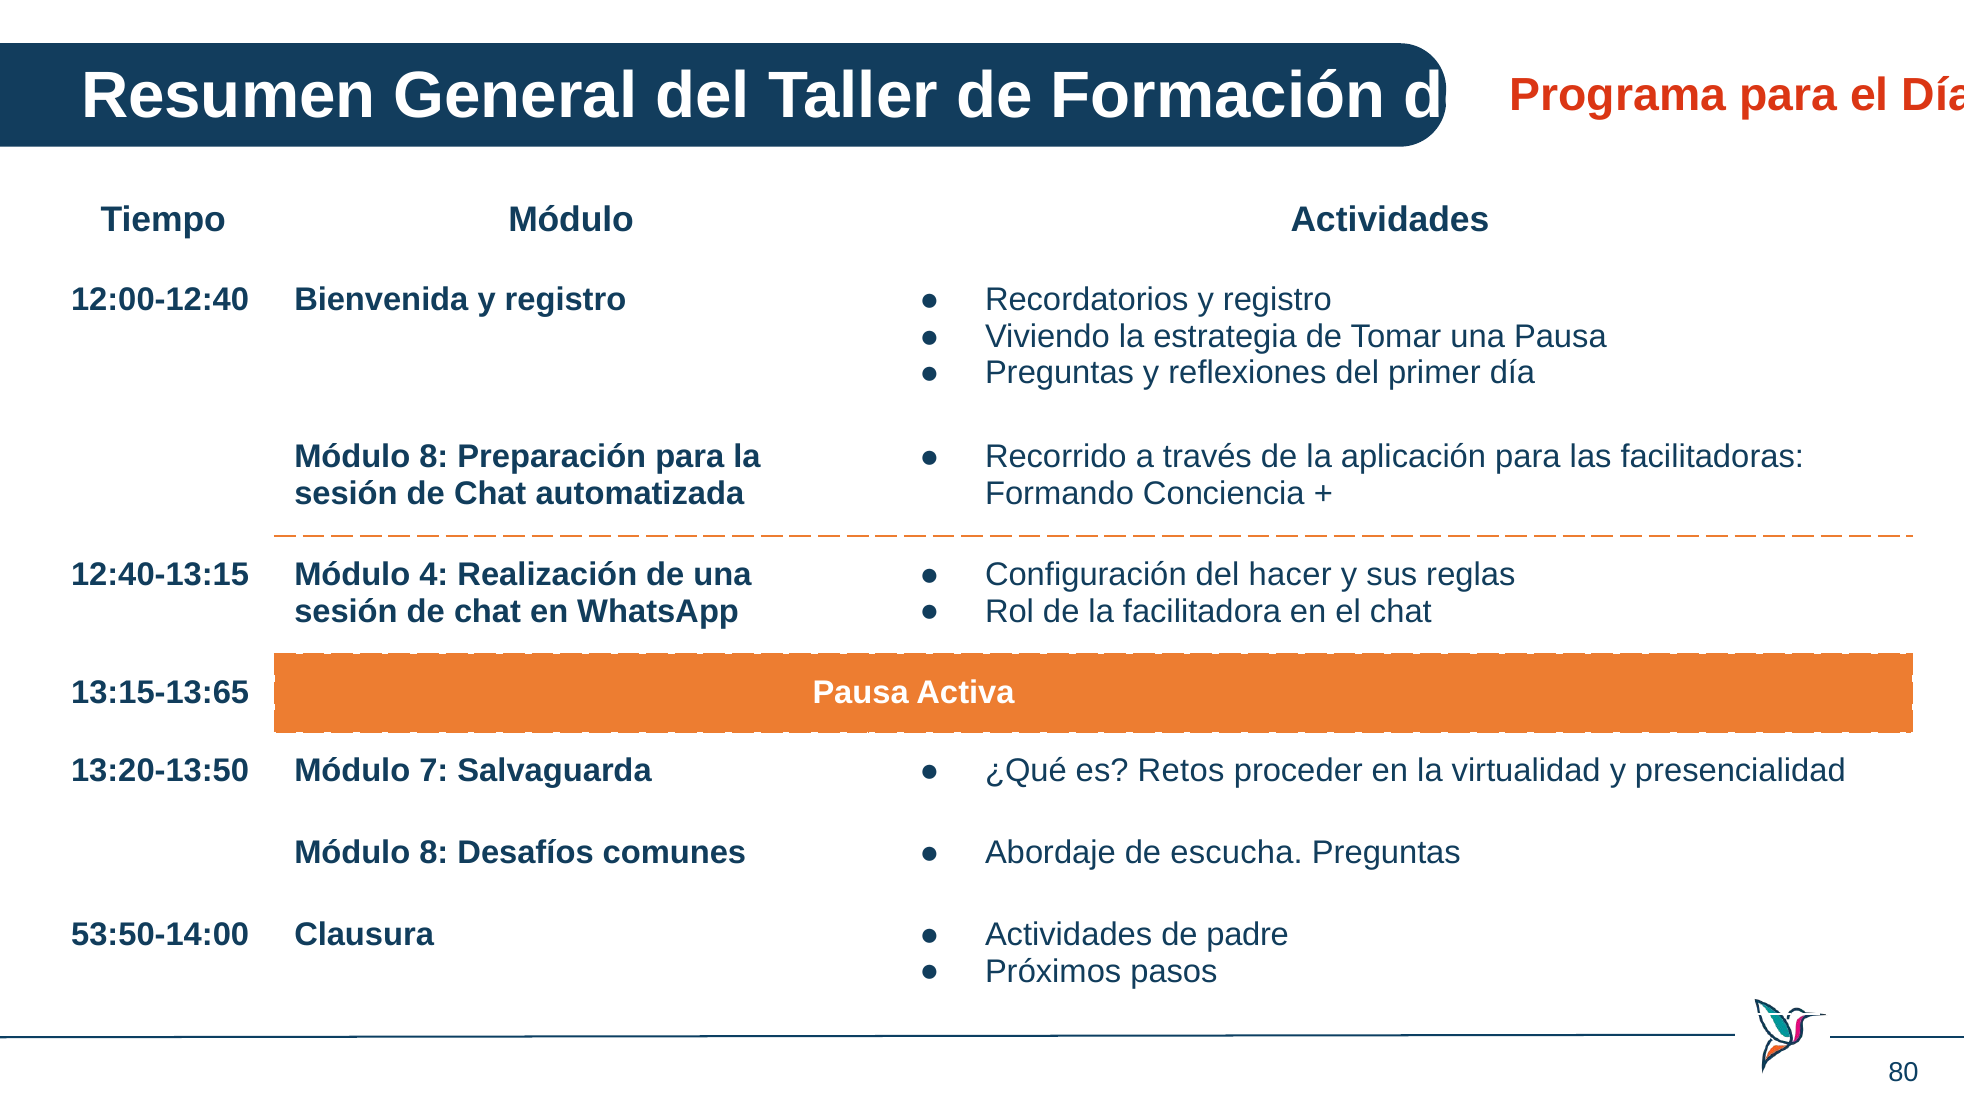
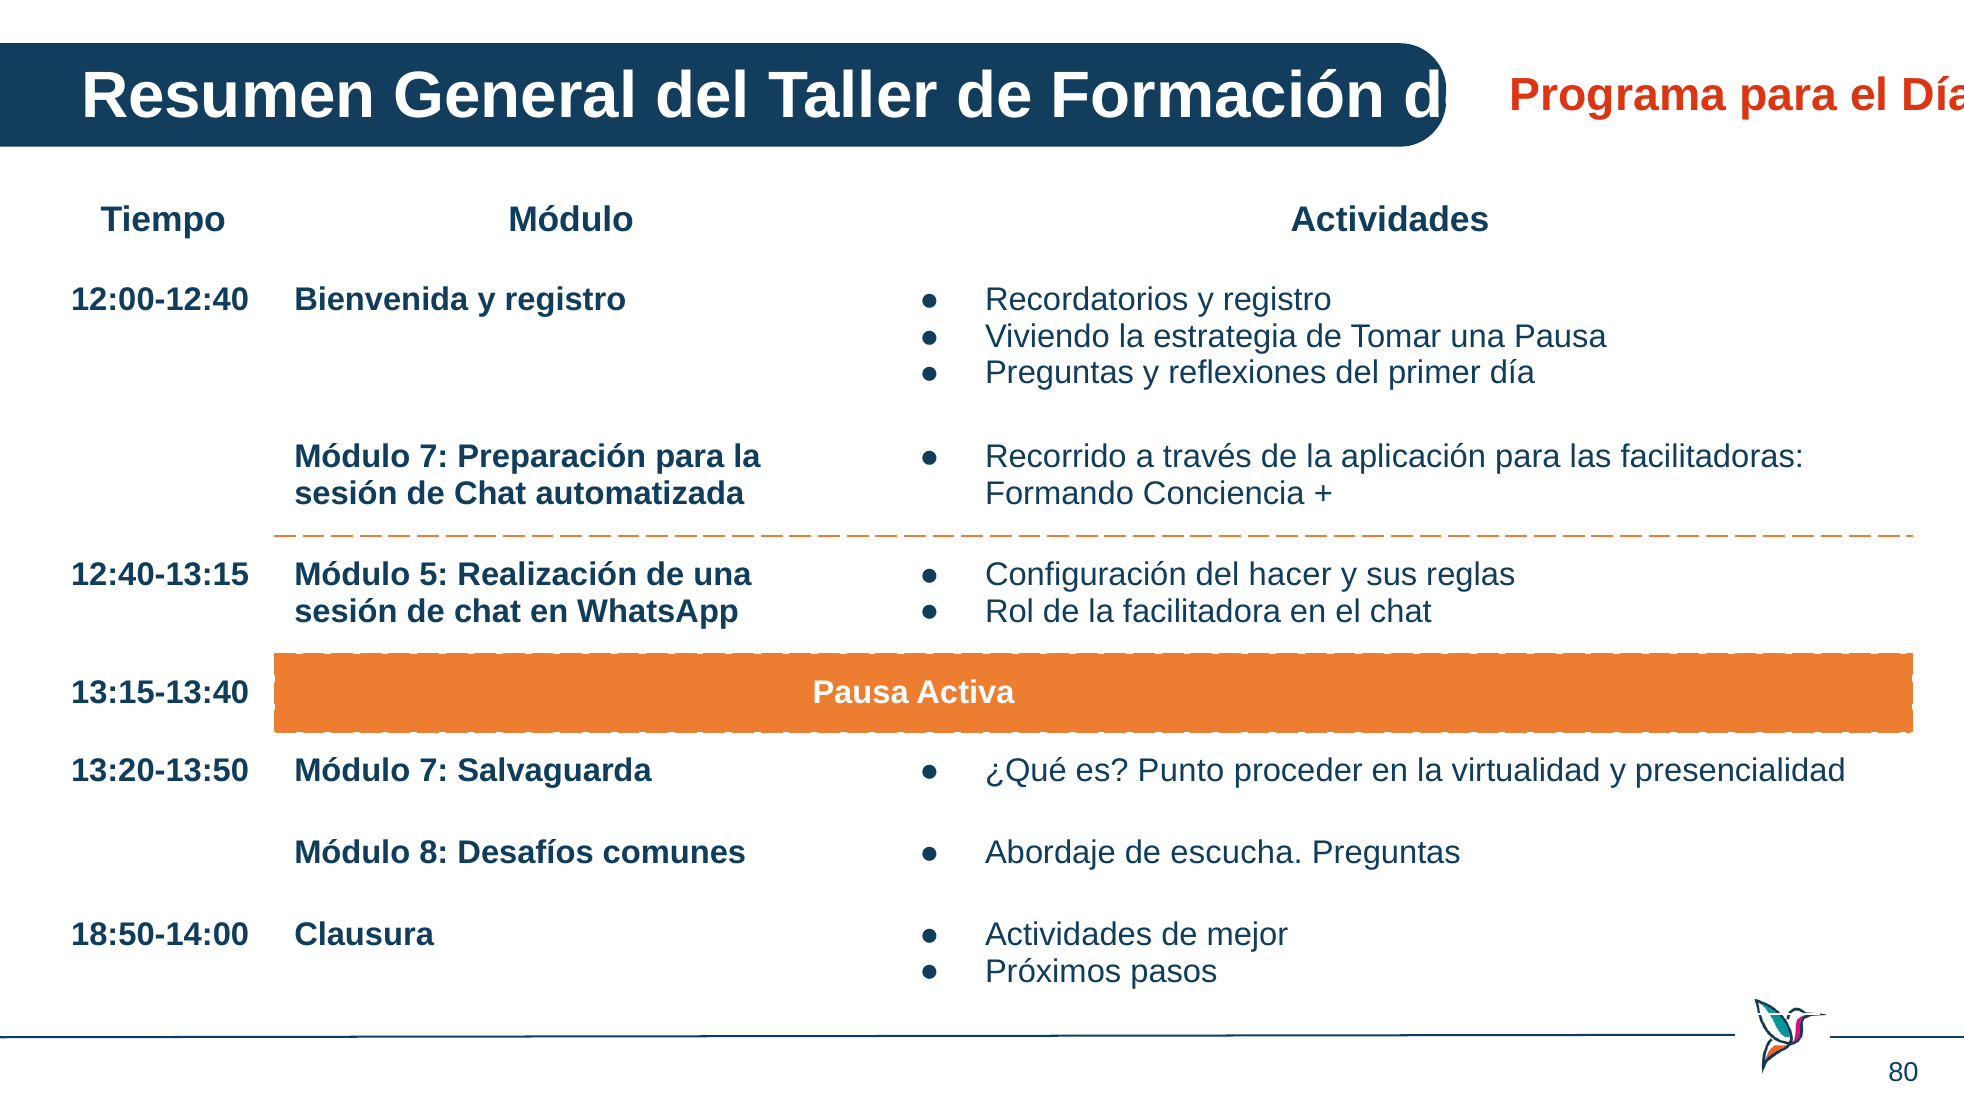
8 at (434, 457): 8 -> 7
4: 4 -> 5
13:15-13:65: 13:15-13:65 -> 13:15-13:40
Retos: Retos -> Punto
53:50-14:00: 53:50-14:00 -> 18:50-14:00
padre: padre -> mejor
